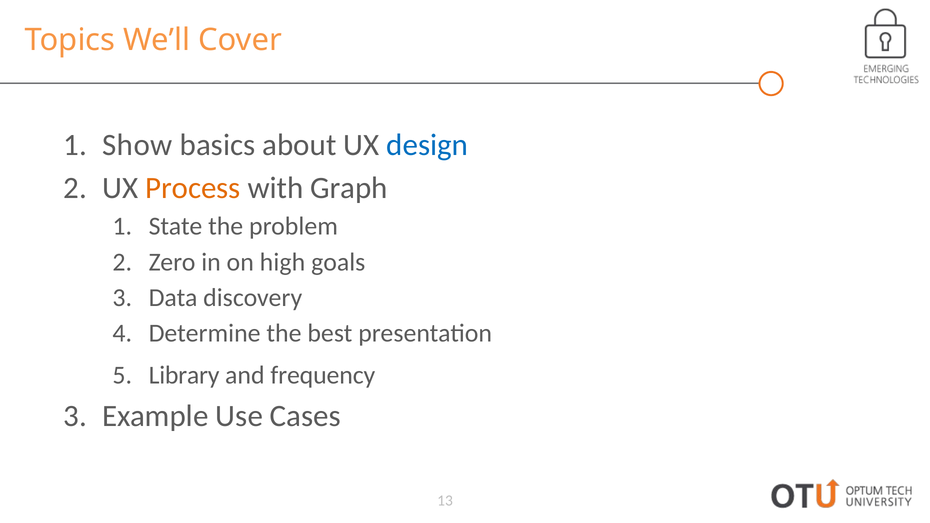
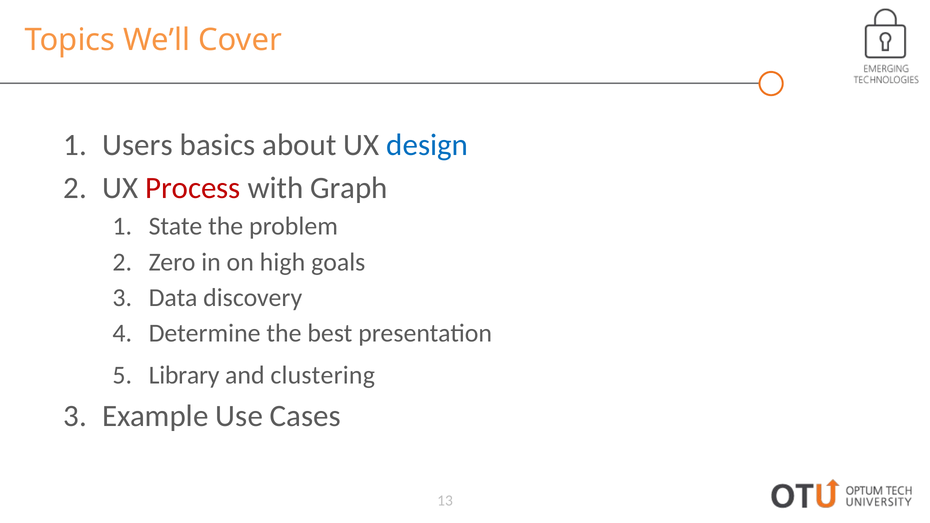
Show: Show -> Users
Process colour: orange -> red
frequency: frequency -> clustering
